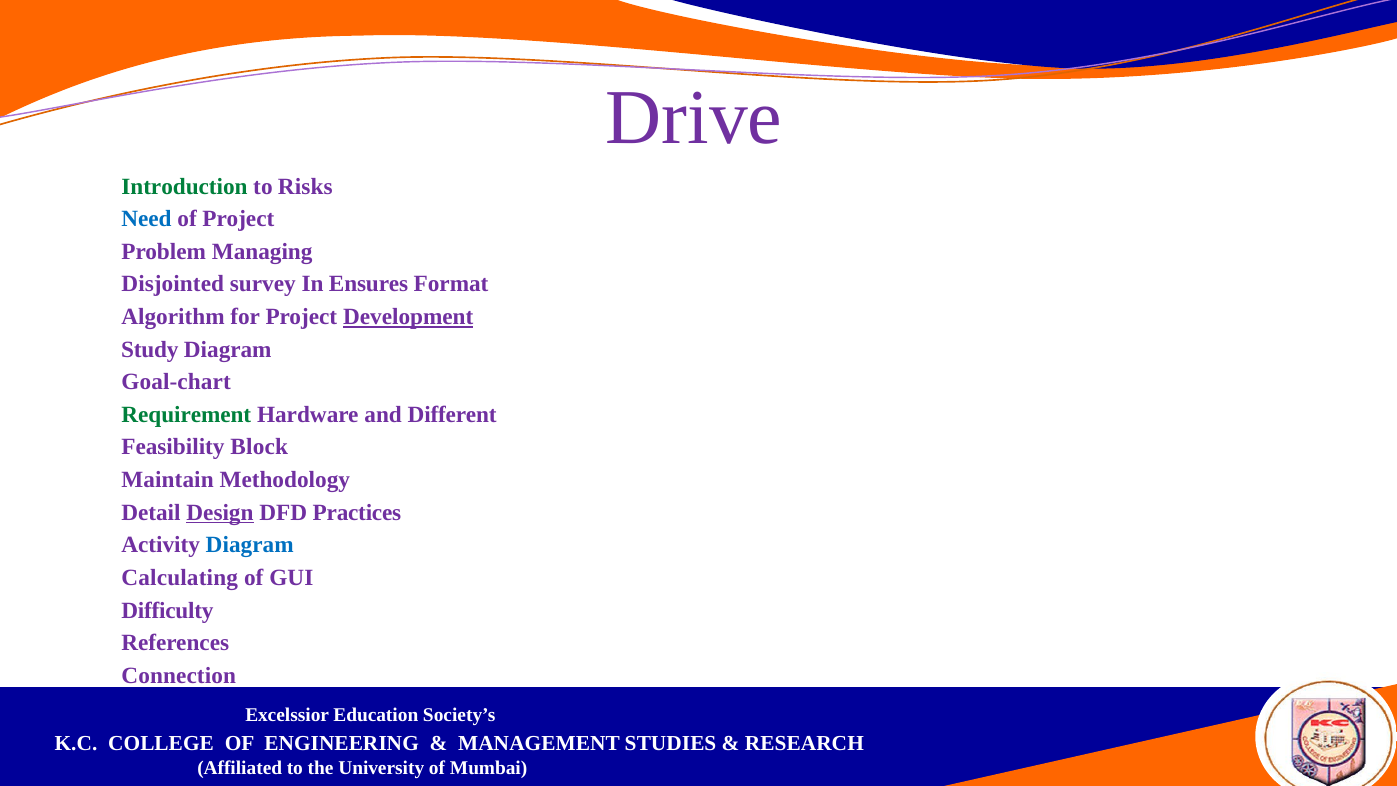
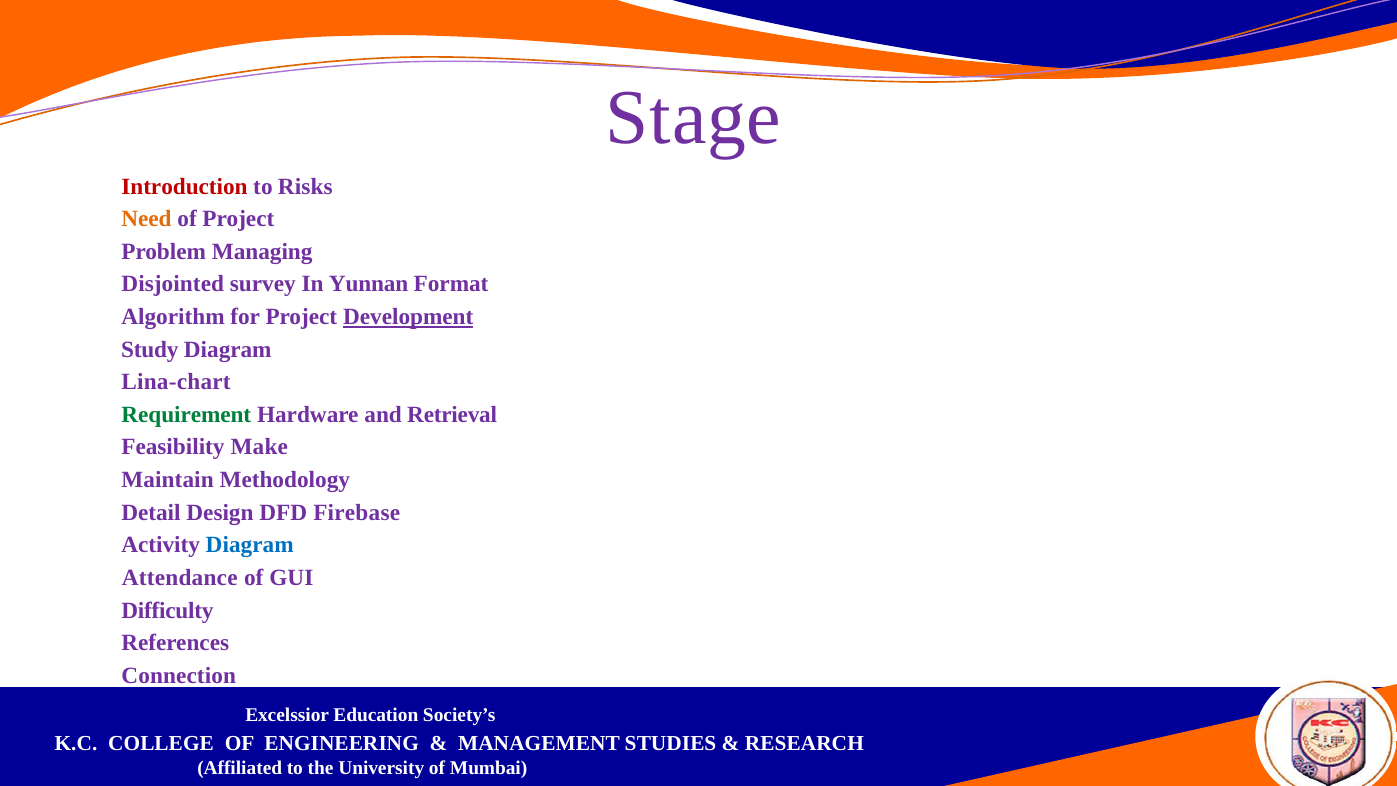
Drive: Drive -> Stage
Introduction colour: green -> red
Need colour: blue -> orange
Ensures: Ensures -> Yunnan
Goal-chart: Goal-chart -> Lina-chart
Different: Different -> Retrieval
Block: Block -> Make
Design underline: present -> none
Practices: Practices -> Firebase
Calculating: Calculating -> Attendance
